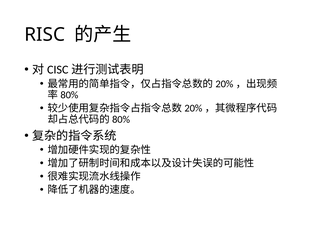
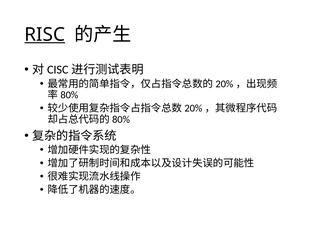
RISC underline: none -> present
